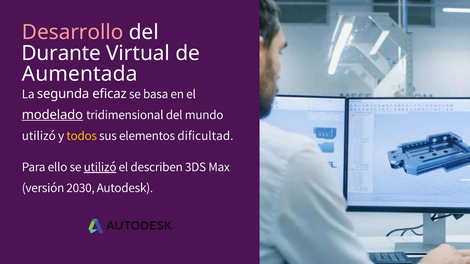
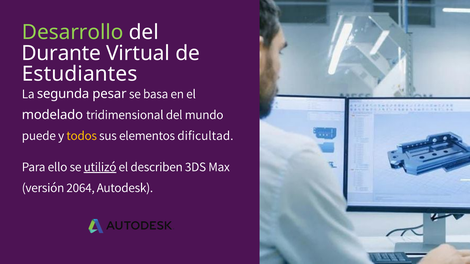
Desarrollo colour: pink -> light green
Aumentada: Aumentada -> Estudiantes
eficaz: eficaz -> pesar
modelado underline: present -> none
utilizó at (39, 136): utilizó -> puede
2030: 2030 -> 2064
